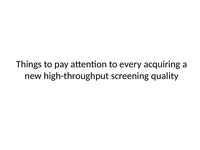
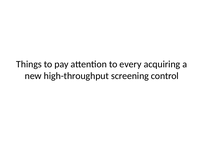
quality: quality -> control
